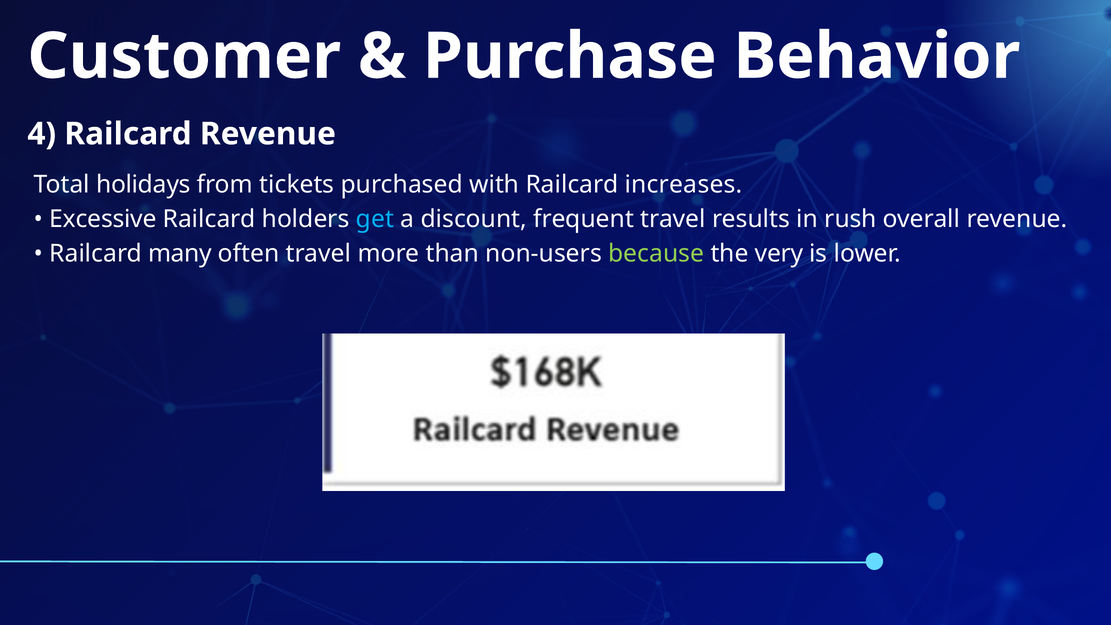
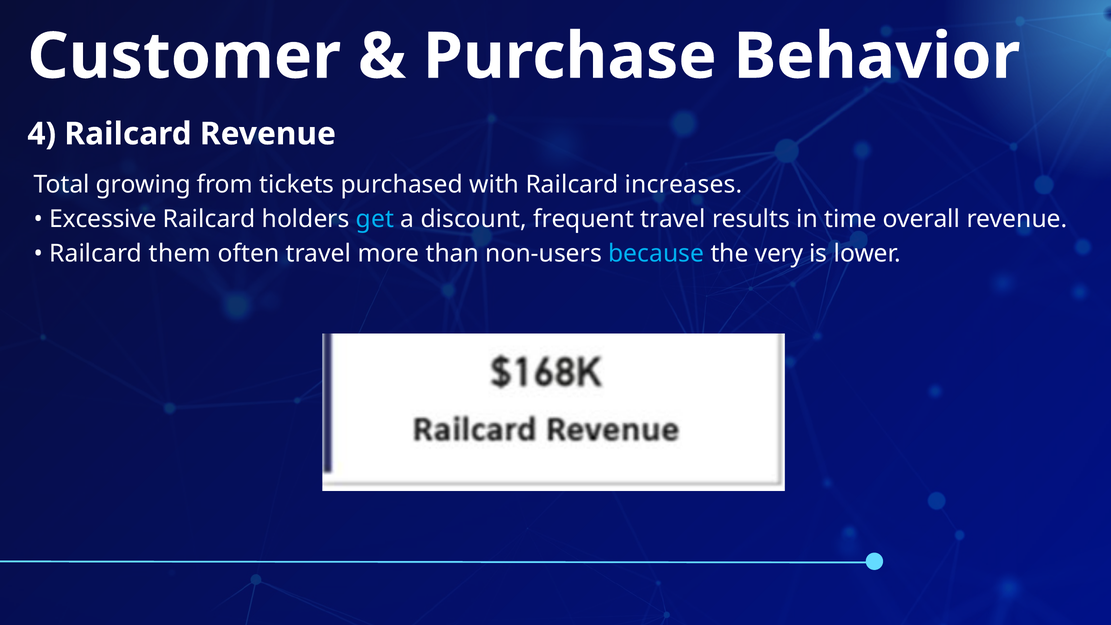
holidays: holidays -> growing
rush: rush -> time
many: many -> them
because colour: light green -> light blue
